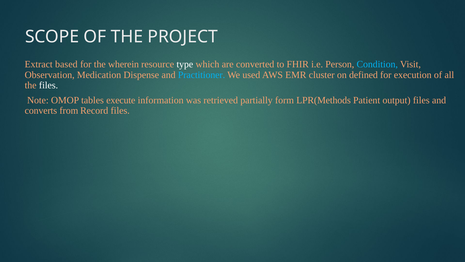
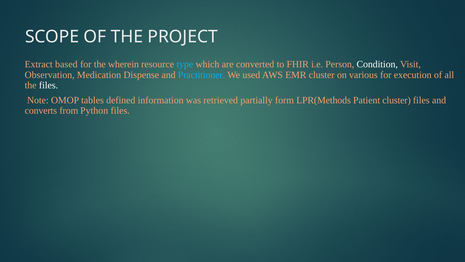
type colour: white -> light blue
Condition colour: light blue -> white
defined: defined -> various
execute: execute -> defined
Patient output: output -> cluster
Record: Record -> Python
